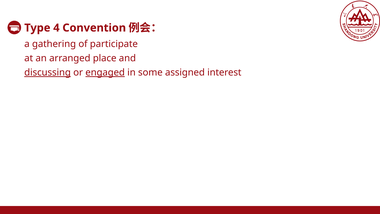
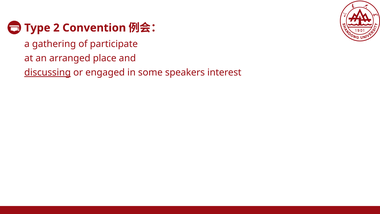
4: 4 -> 2
engaged underline: present -> none
assigned: assigned -> speakers
